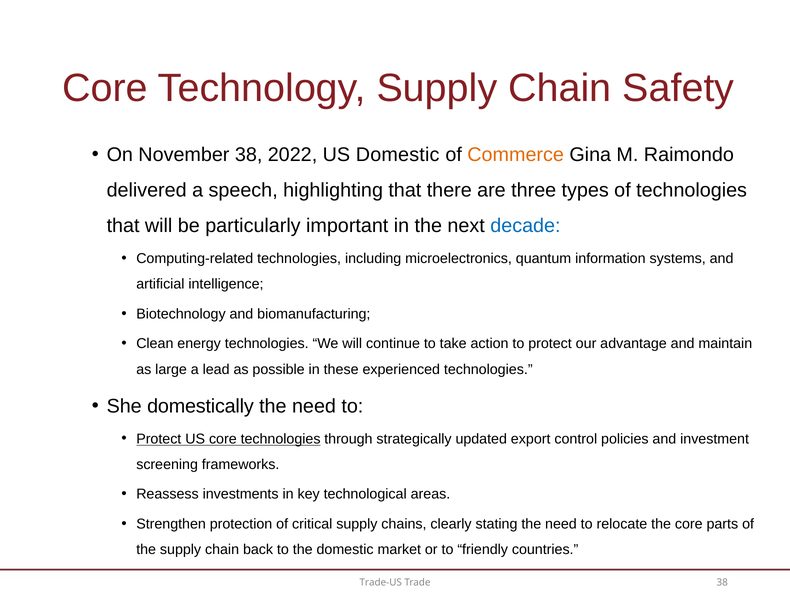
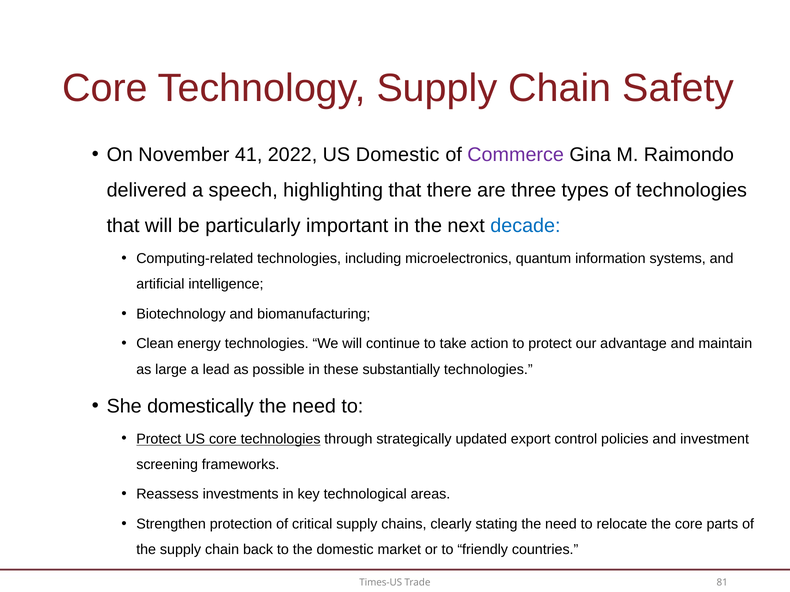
November 38: 38 -> 41
Commerce colour: orange -> purple
experienced: experienced -> substantially
Trade-US: Trade-US -> Times-US
Trade 38: 38 -> 81
